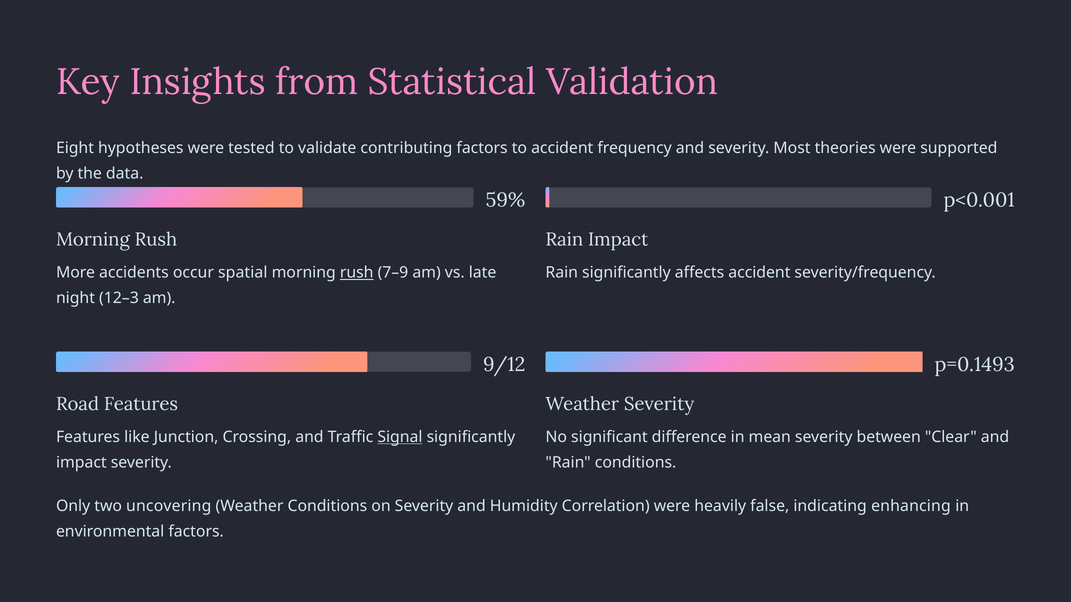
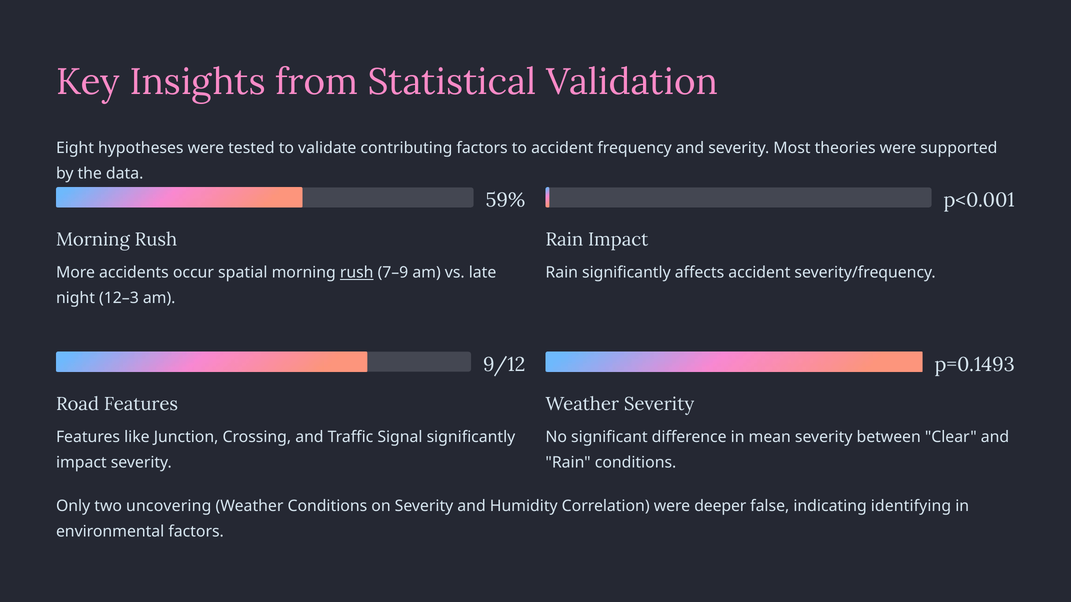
Signal underline: present -> none
heavily: heavily -> deeper
enhancing: enhancing -> identifying
